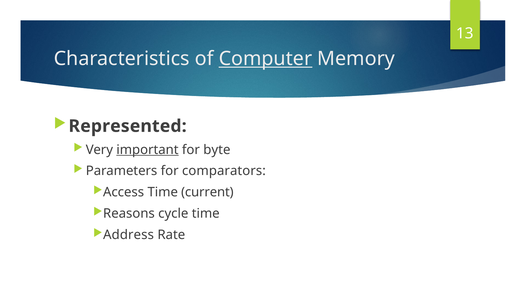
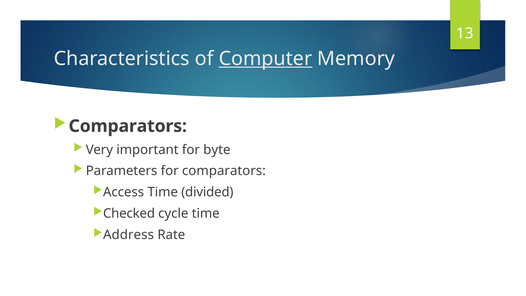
Represented at (128, 126): Represented -> Comparators
important underline: present -> none
current: current -> divided
Reasons: Reasons -> Checked
